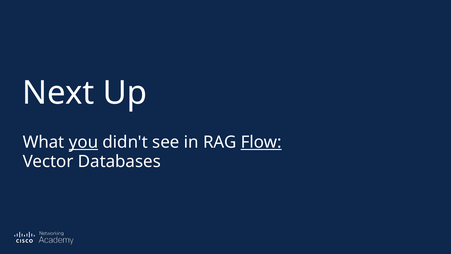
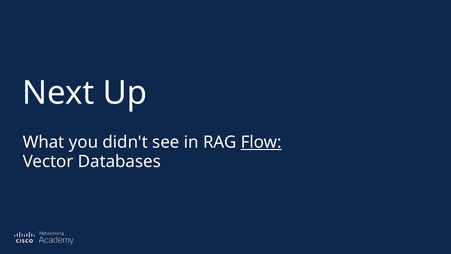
you underline: present -> none
